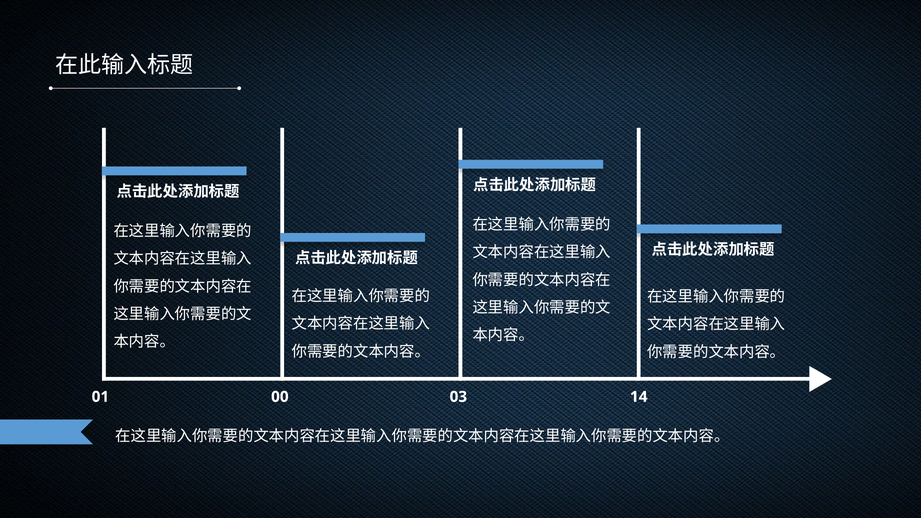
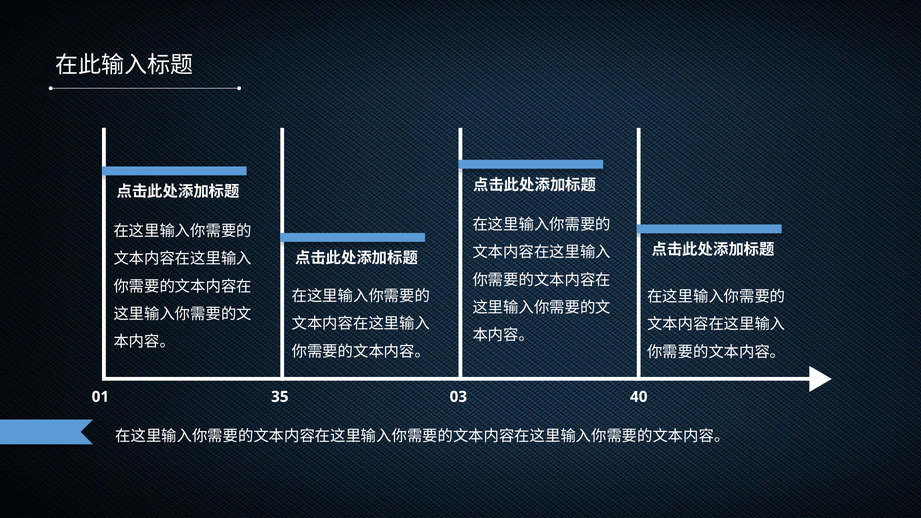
00: 00 -> 35
14: 14 -> 40
